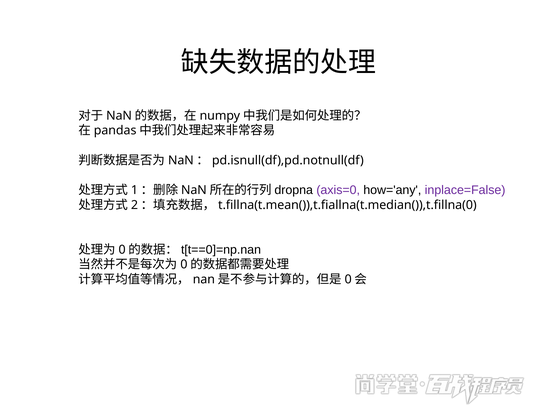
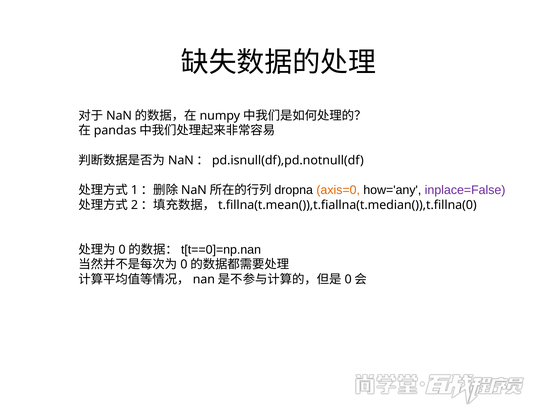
axis=0 colour: purple -> orange
